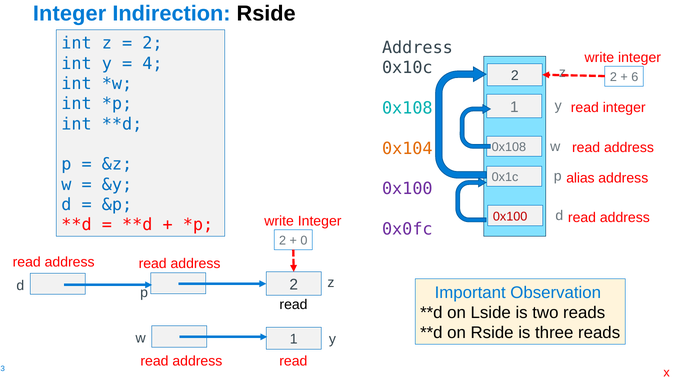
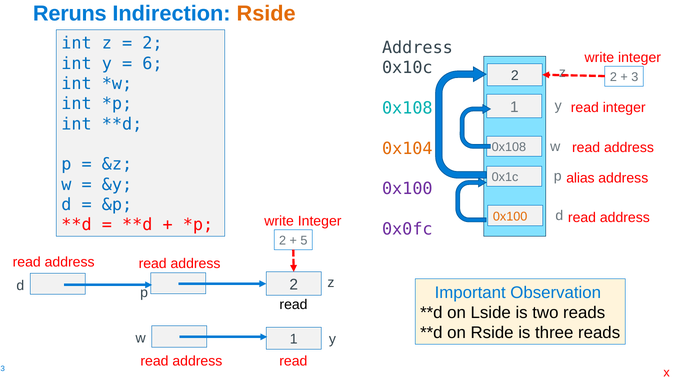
Integer at (70, 14): Integer -> Reruns
Rside at (266, 14) colour: black -> orange
4: 4 -> 6
6: 6 -> 3
0x100 at (510, 217) colour: red -> orange
0: 0 -> 5
